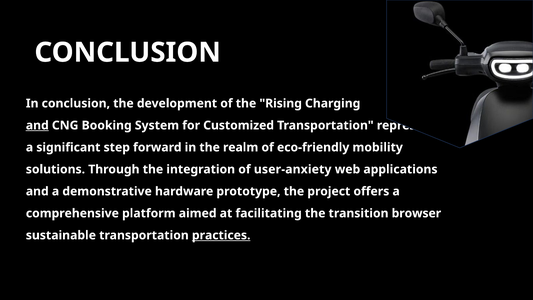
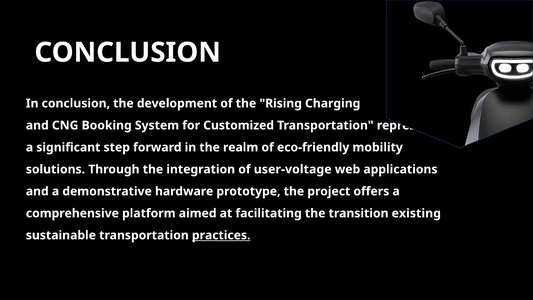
and at (37, 125) underline: present -> none
user-anxiety: user-anxiety -> user-voltage
browser: browser -> existing
